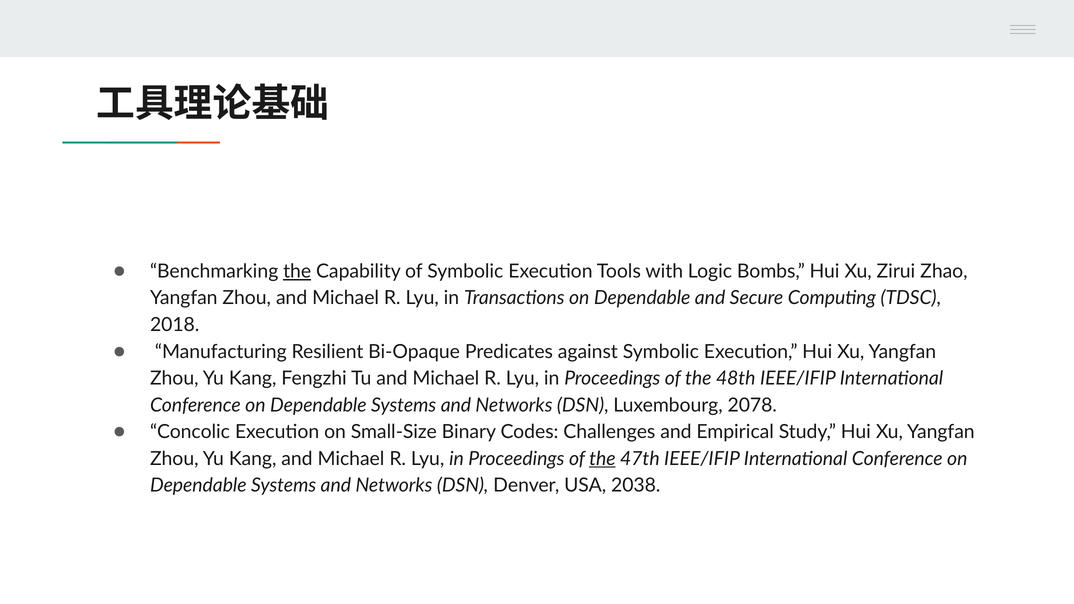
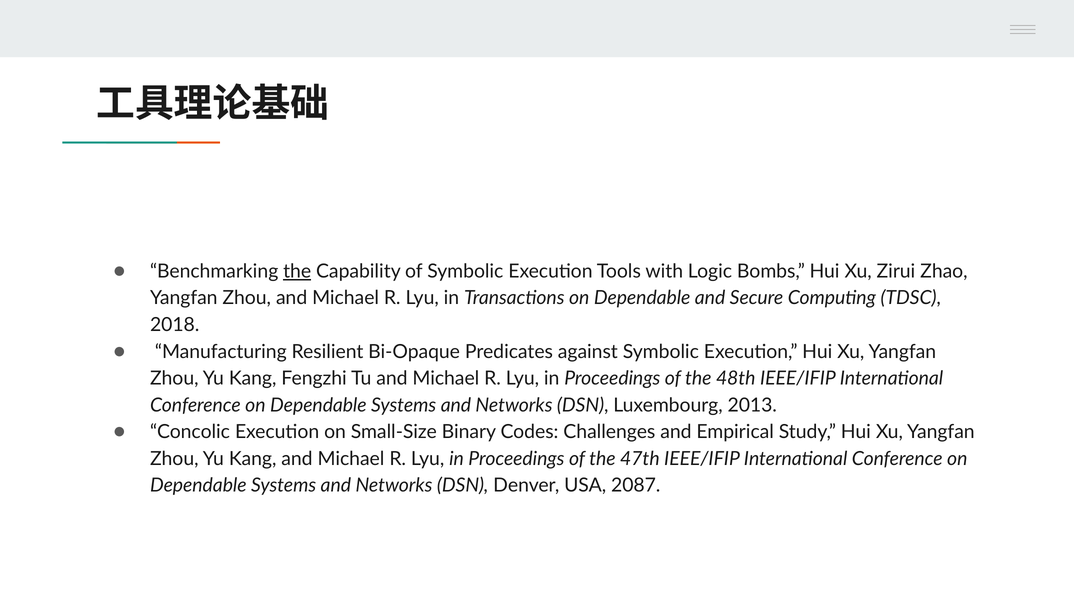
2078: 2078 -> 2013
the at (602, 459) underline: present -> none
2038: 2038 -> 2087
